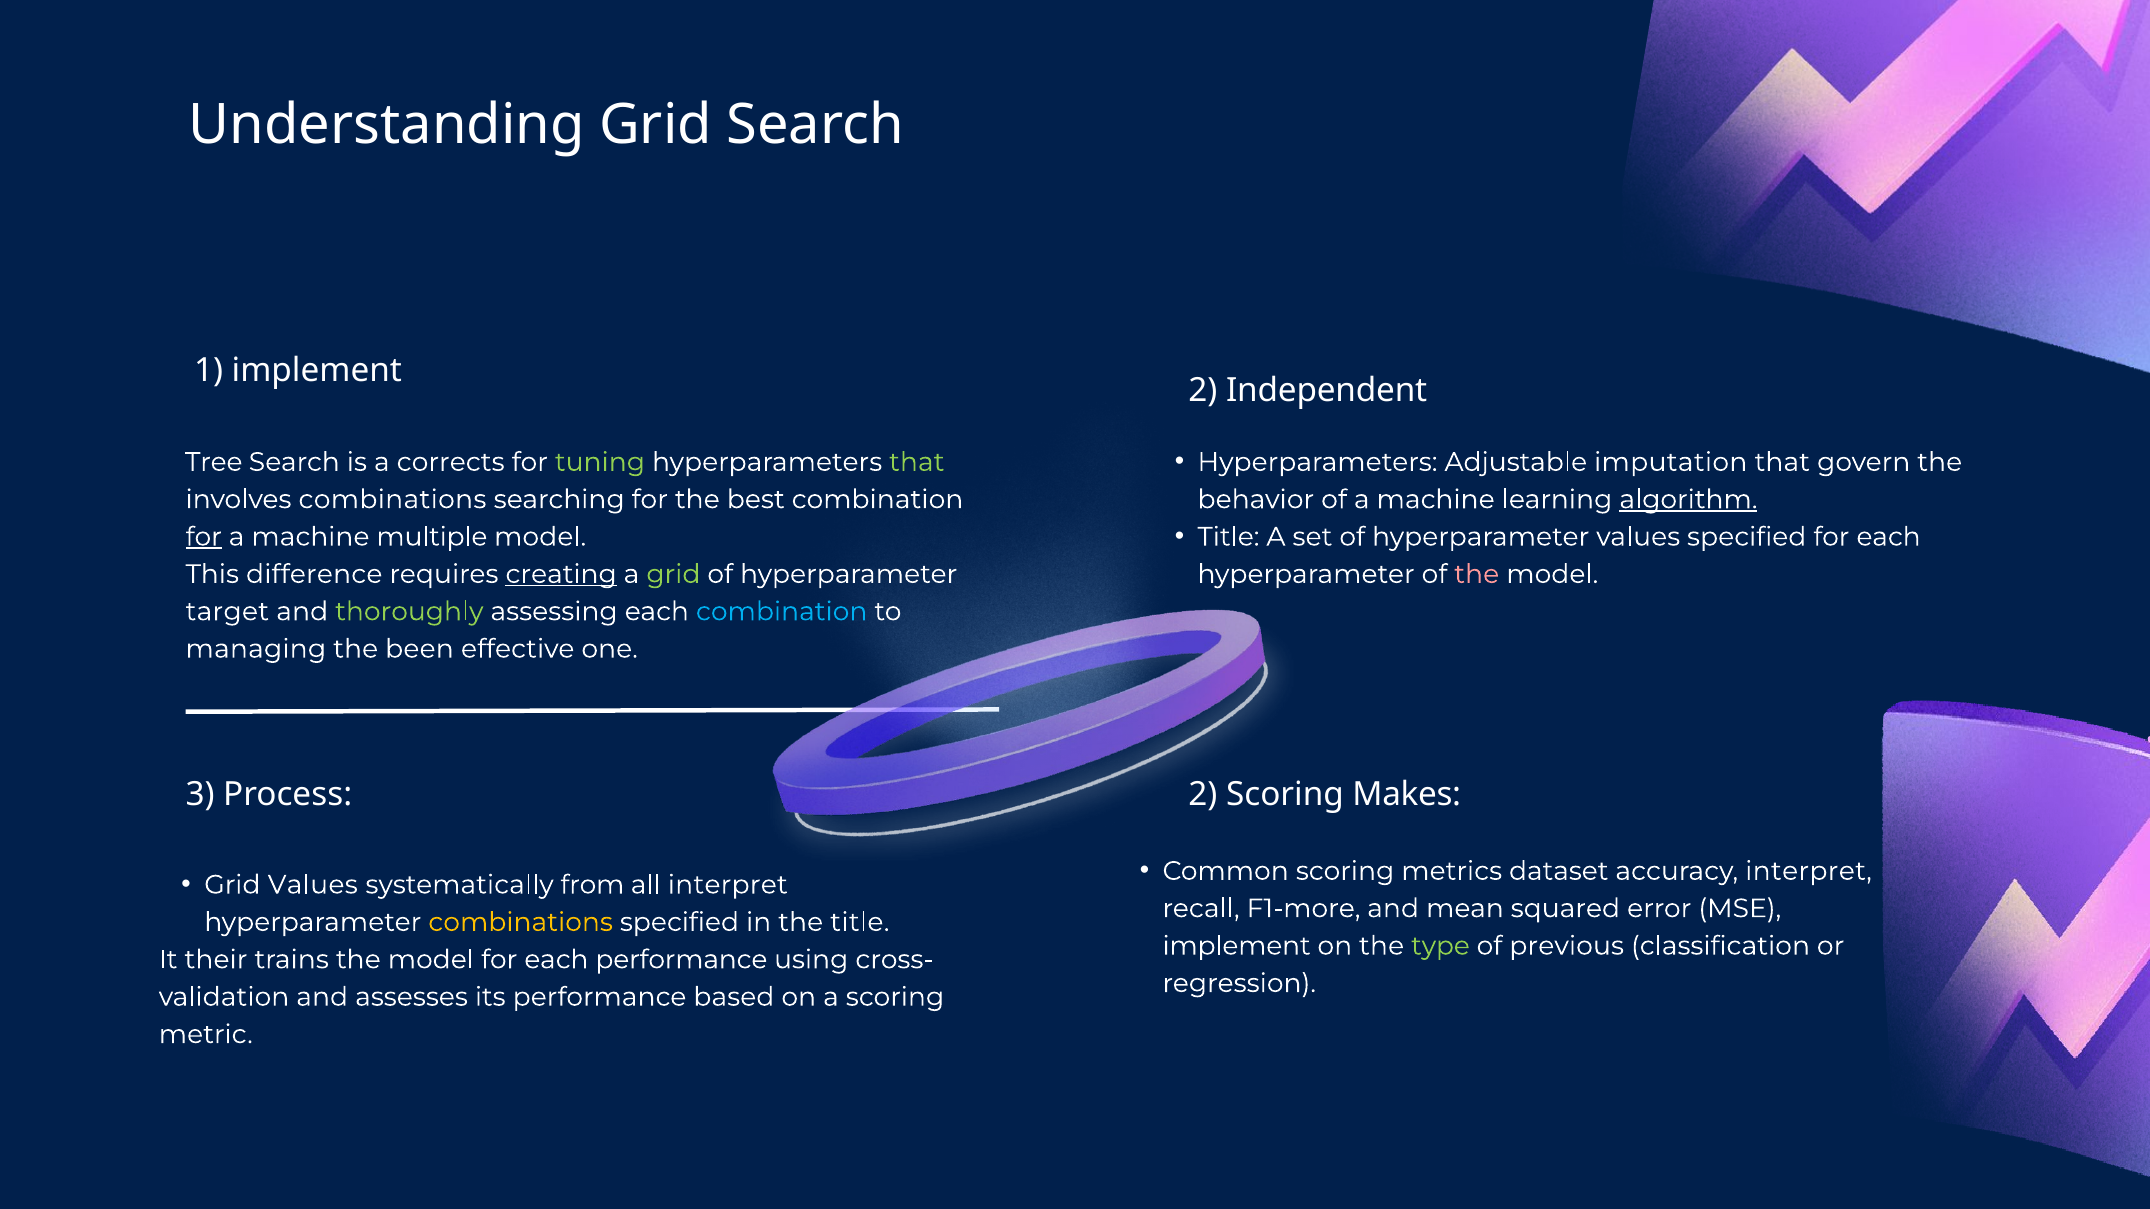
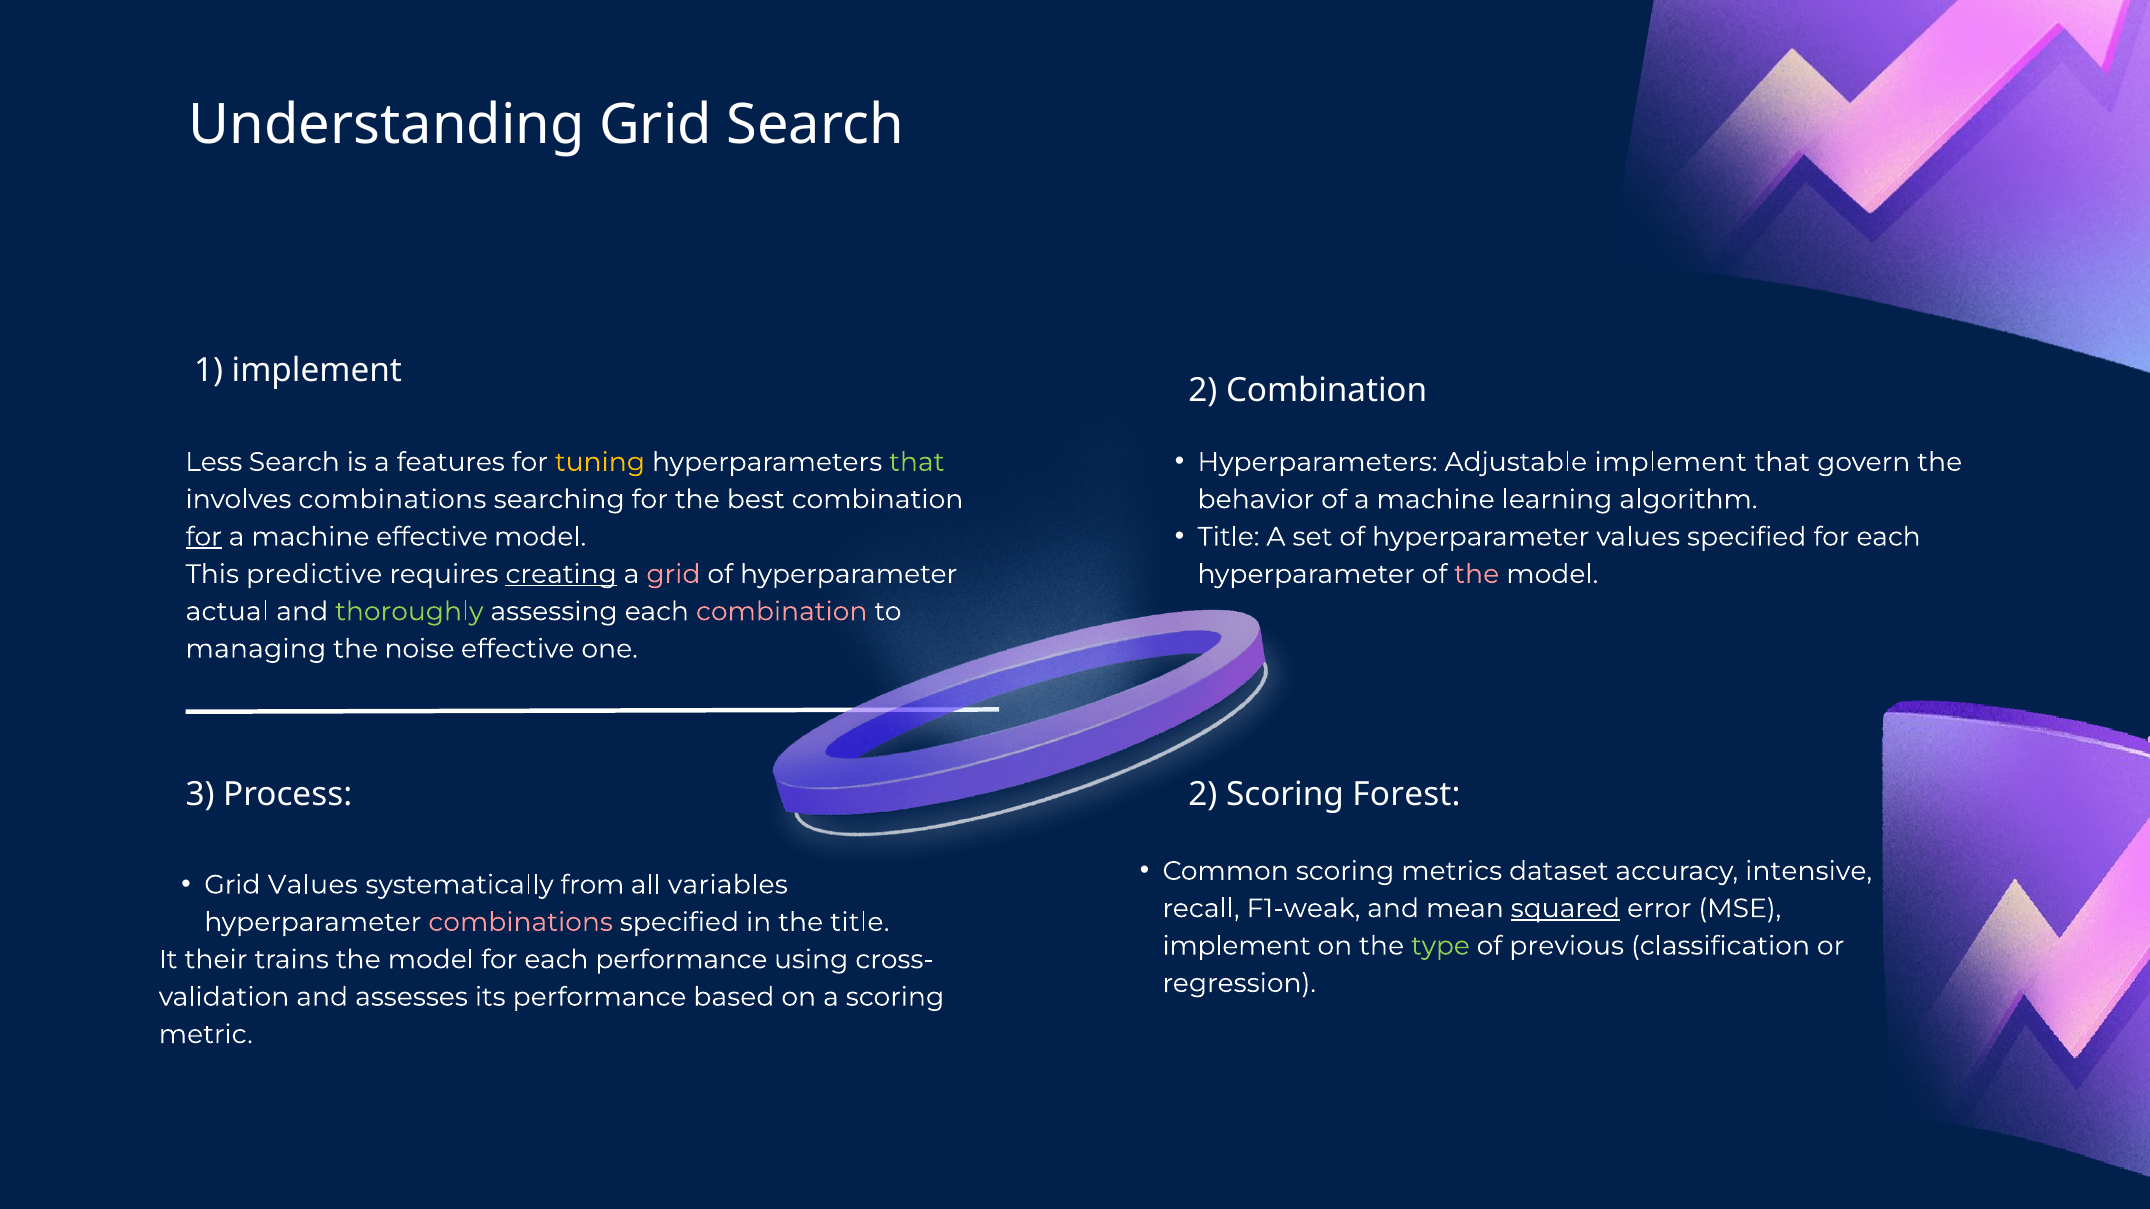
2 Independent: Independent -> Combination
Adjustable imputation: imputation -> implement
Tree: Tree -> Less
corrects: corrects -> features
tuning colour: light green -> yellow
algorithm underline: present -> none
machine multiple: multiple -> effective
difference: difference -> predictive
grid at (673, 574) colour: light green -> pink
target: target -> actual
combination at (782, 612) colour: light blue -> pink
been: been -> noise
Makes: Makes -> Forest
accuracy interpret: interpret -> intensive
all interpret: interpret -> variables
F1-more: F1-more -> F1-weak
squared underline: none -> present
combinations at (521, 922) colour: yellow -> pink
